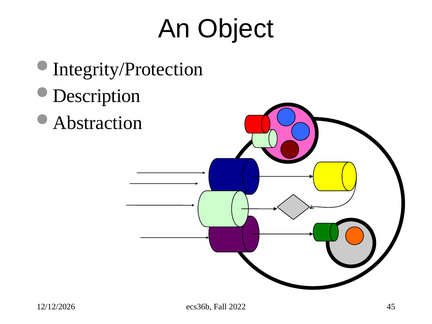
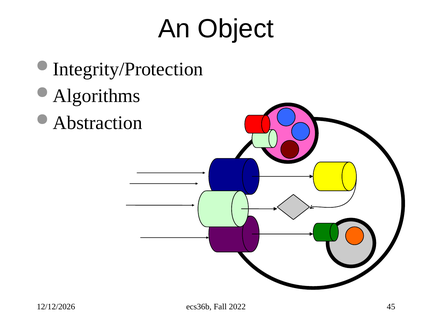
Description: Description -> Algorithms
